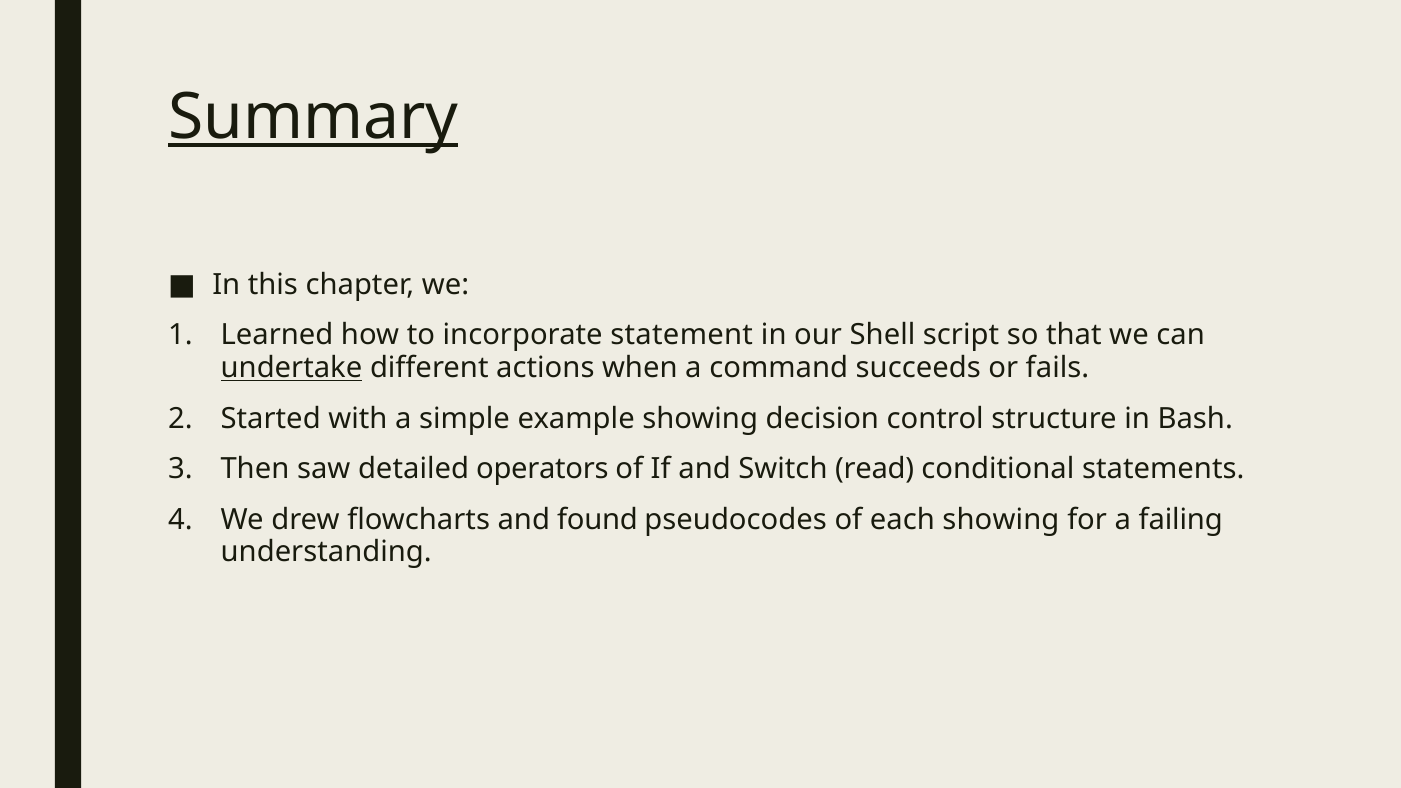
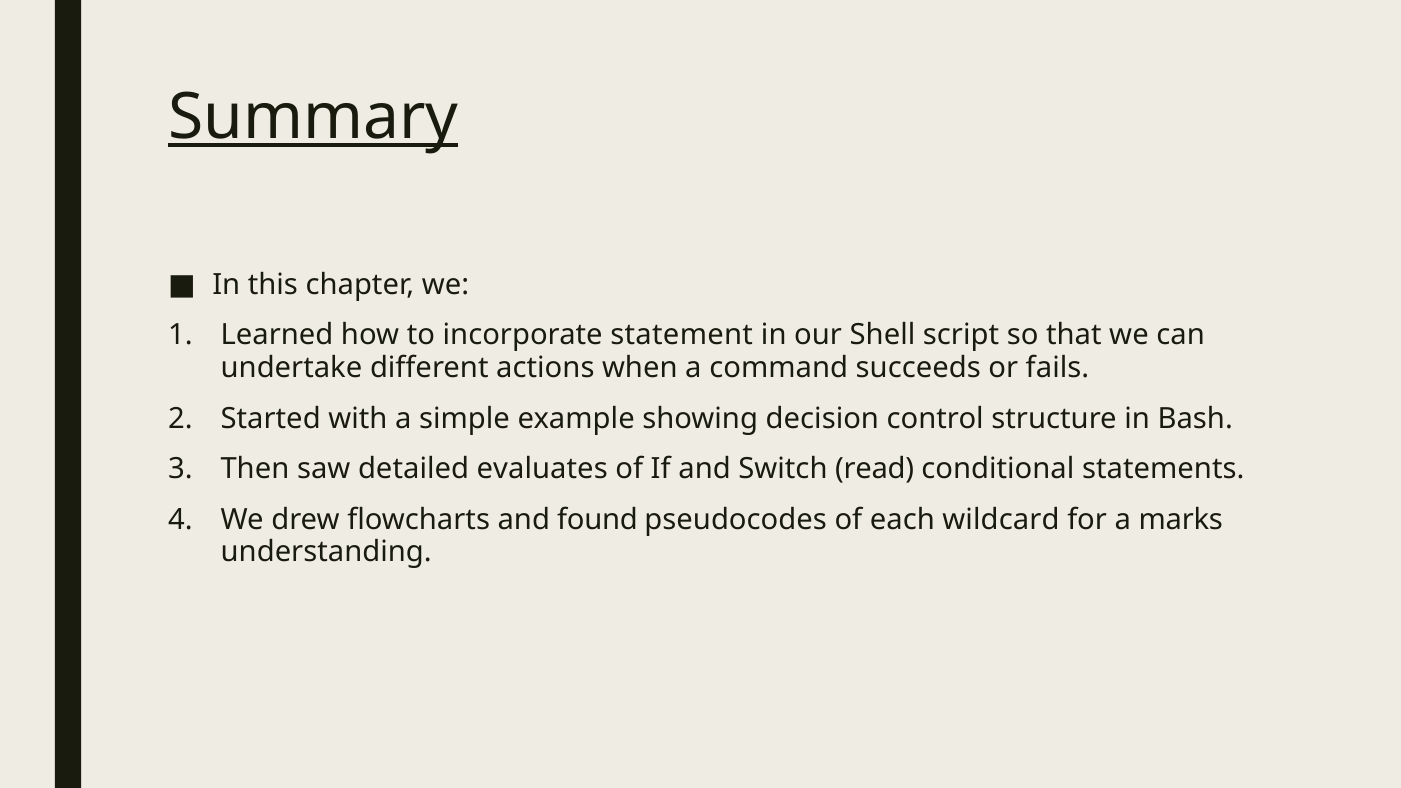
undertake underline: present -> none
operators: operators -> evaluates
each showing: showing -> wildcard
failing: failing -> marks
